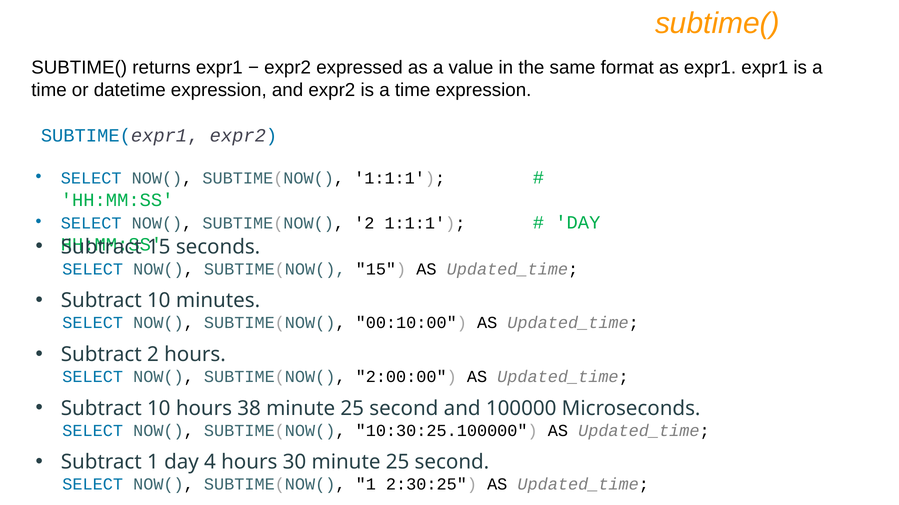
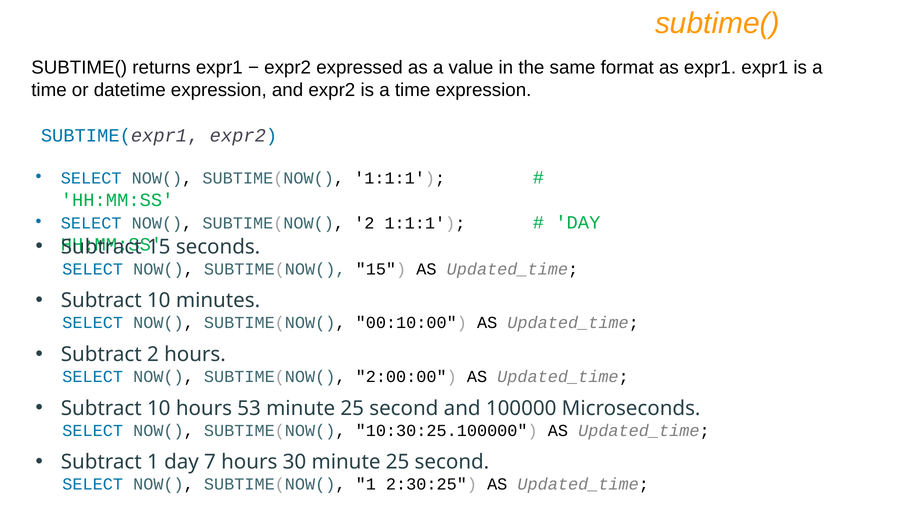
38: 38 -> 53
4: 4 -> 7
